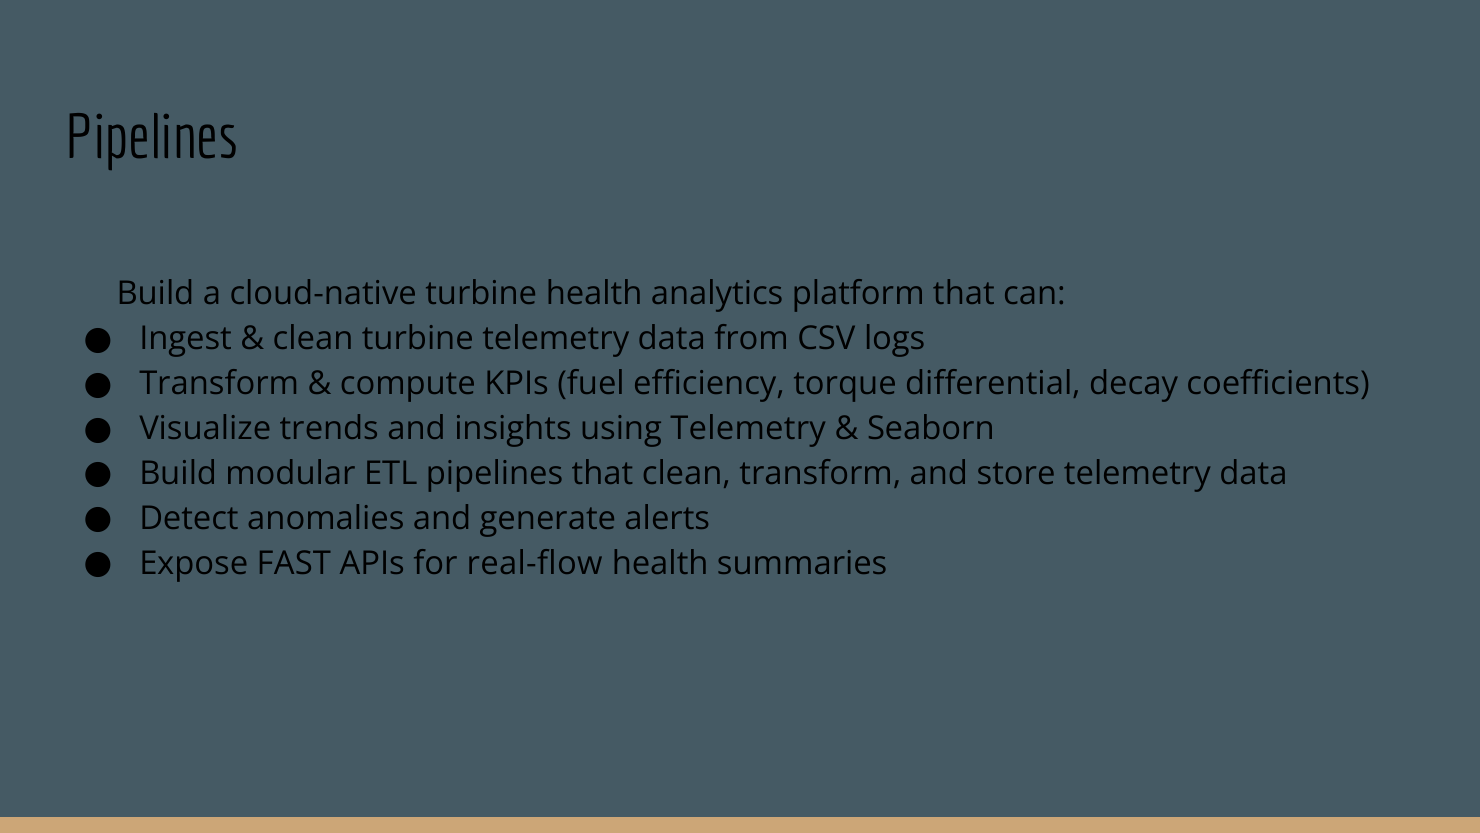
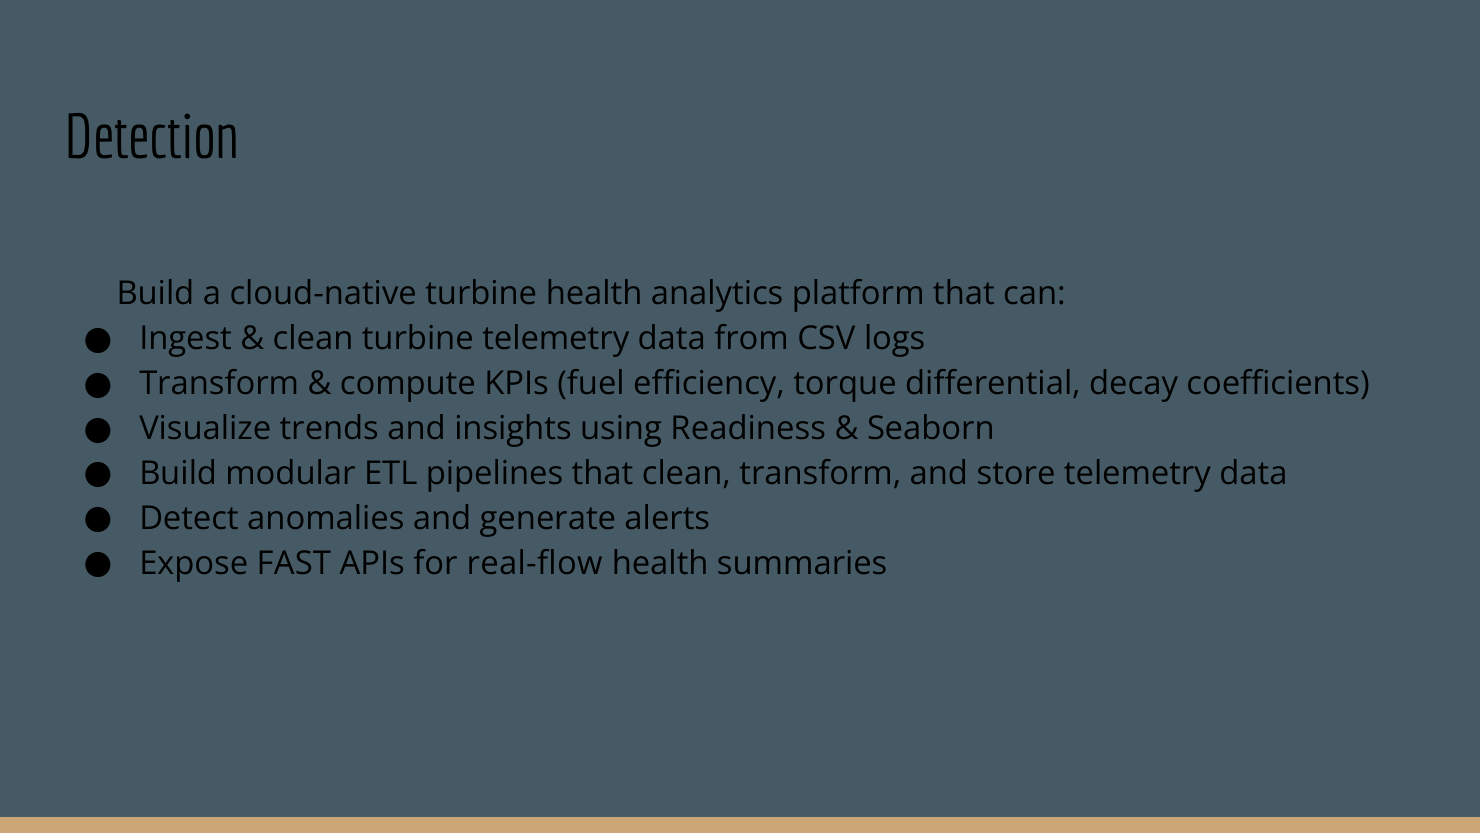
Pipelines at (152, 138): Pipelines -> Detection
using Telemetry: Telemetry -> Readiness
